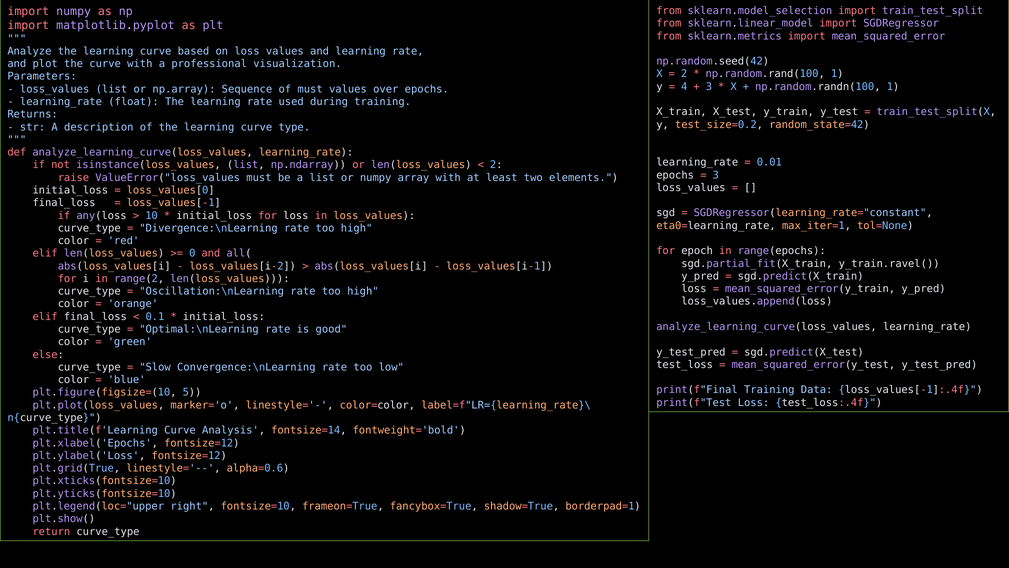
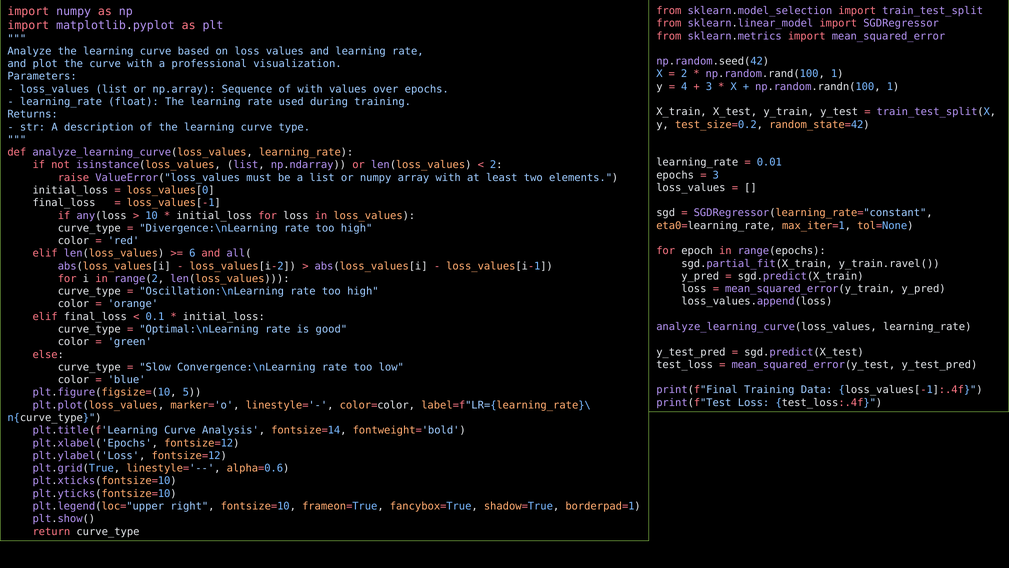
of must: must -> with
0: 0 -> 6
